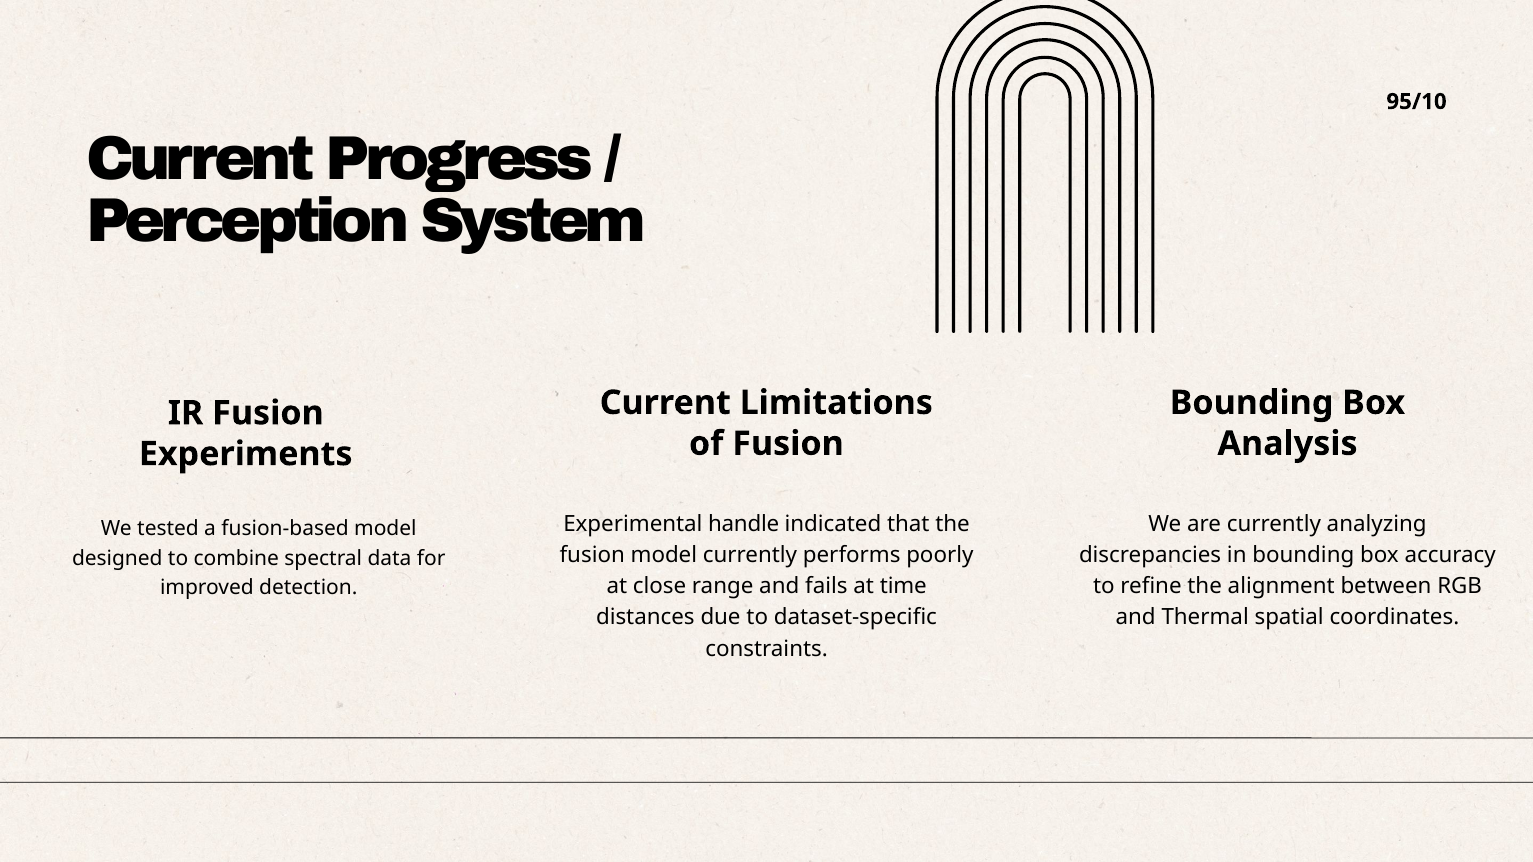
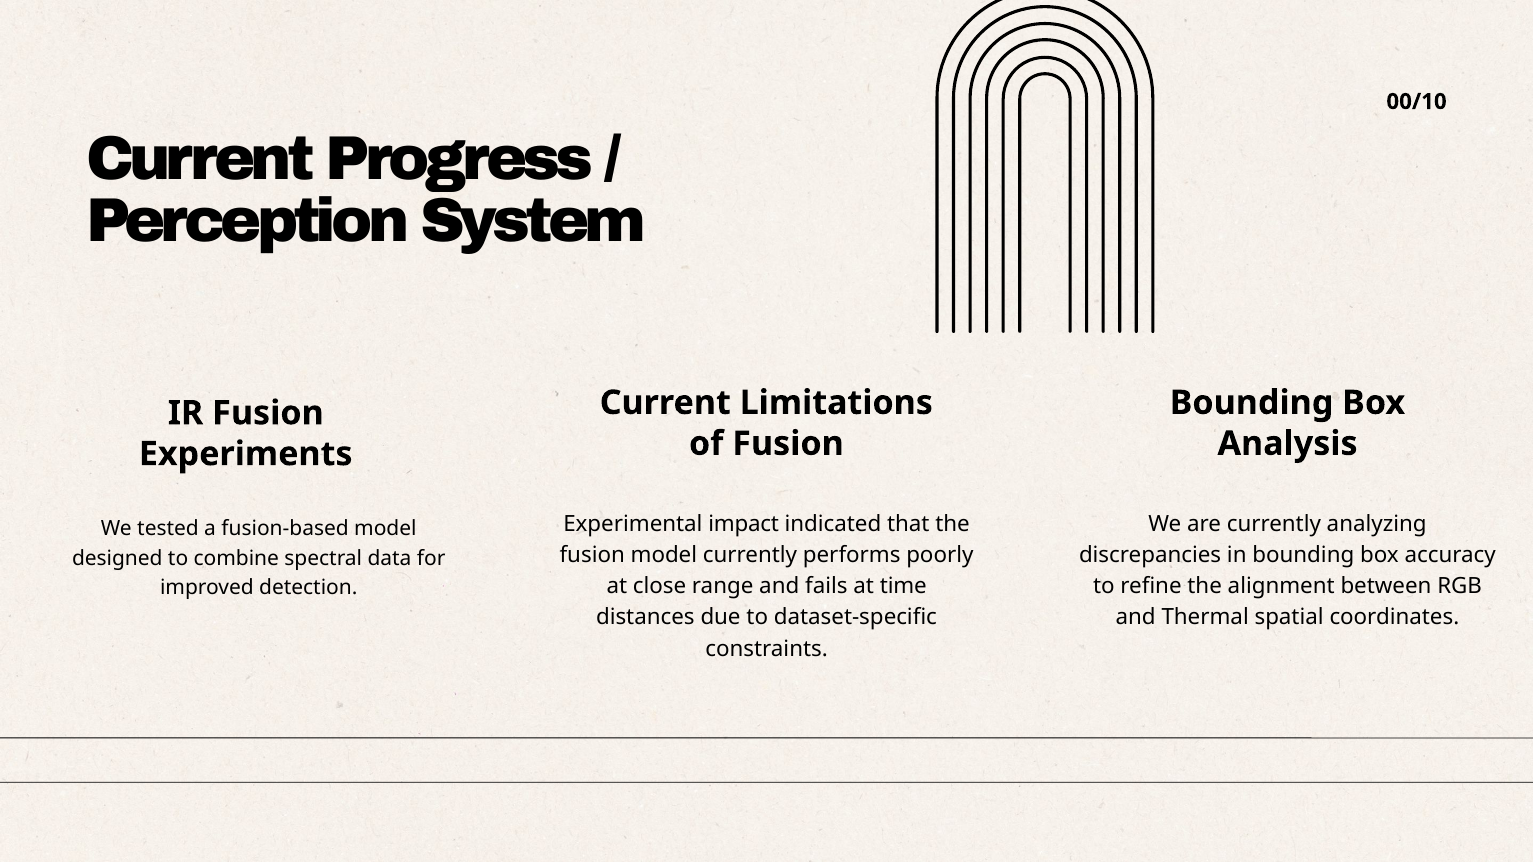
95/10: 95/10 -> 00/10
handle: handle -> impact
